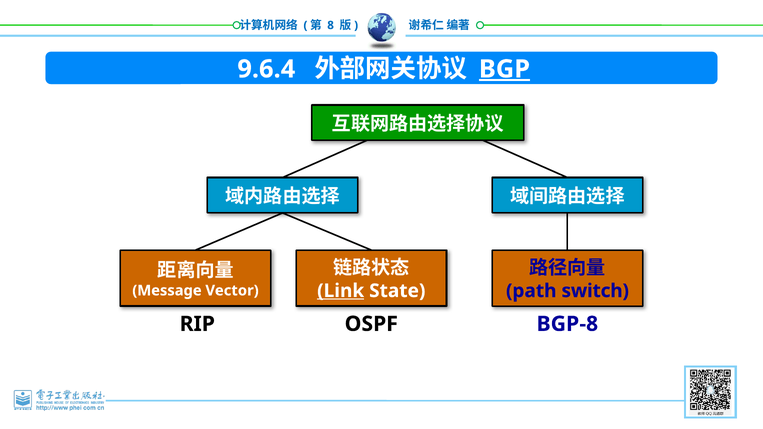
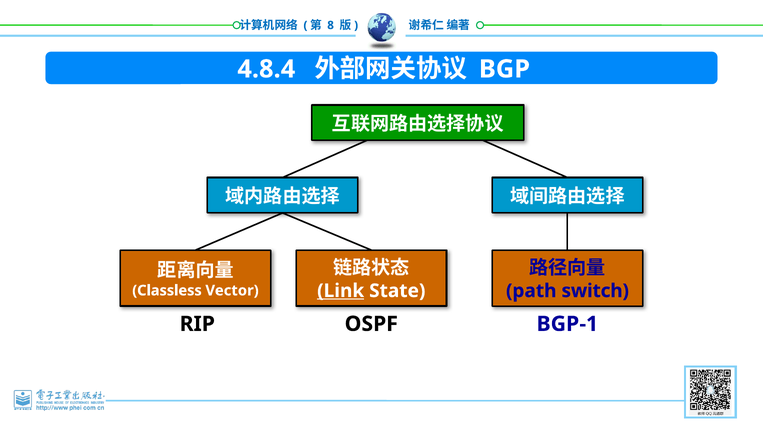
9.6.4: 9.6.4 -> 4.8.4
BGP underline: present -> none
Message: Message -> Classless
BGP-8: BGP-8 -> BGP-1
